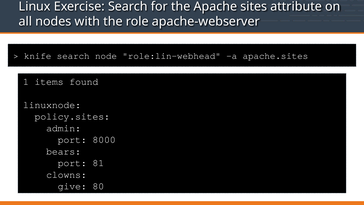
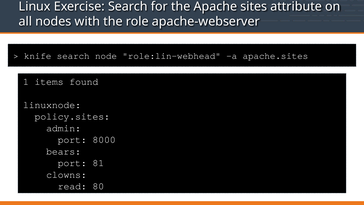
give: give -> read
